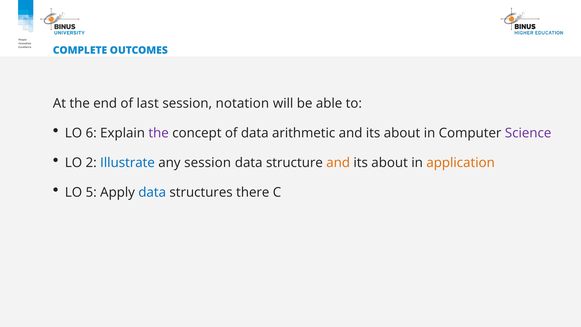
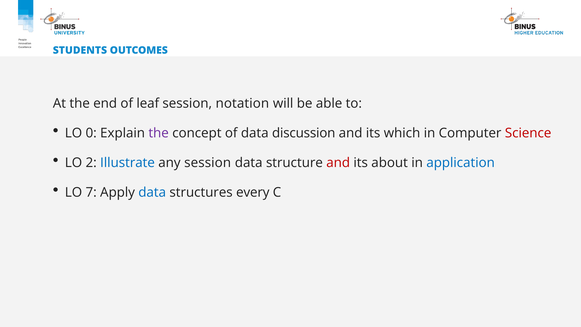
COMPLETE: COMPLETE -> STUDENTS
last: last -> leaf
6: 6 -> 0
arithmetic: arithmetic -> discussion
about at (402, 133): about -> which
Science colour: purple -> red
and at (338, 163) colour: orange -> red
application colour: orange -> blue
5: 5 -> 7
there: there -> every
